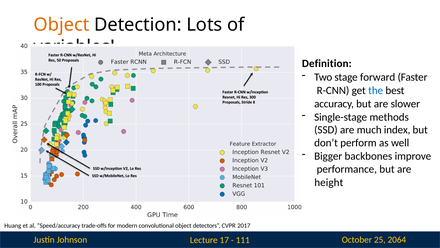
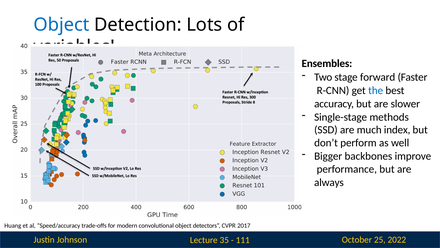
Object at (62, 25) colour: orange -> blue
Definition: Definition -> Ensembles
height: height -> always
17: 17 -> 35
2064: 2064 -> 2022
